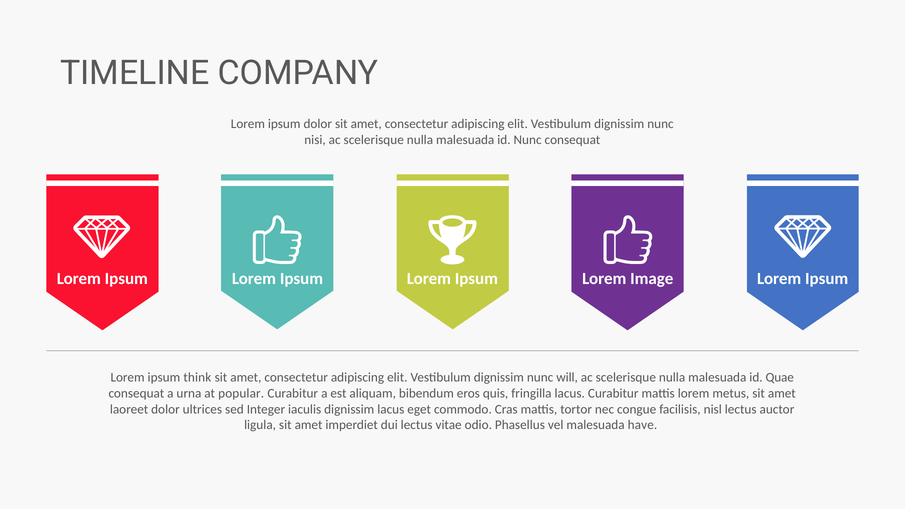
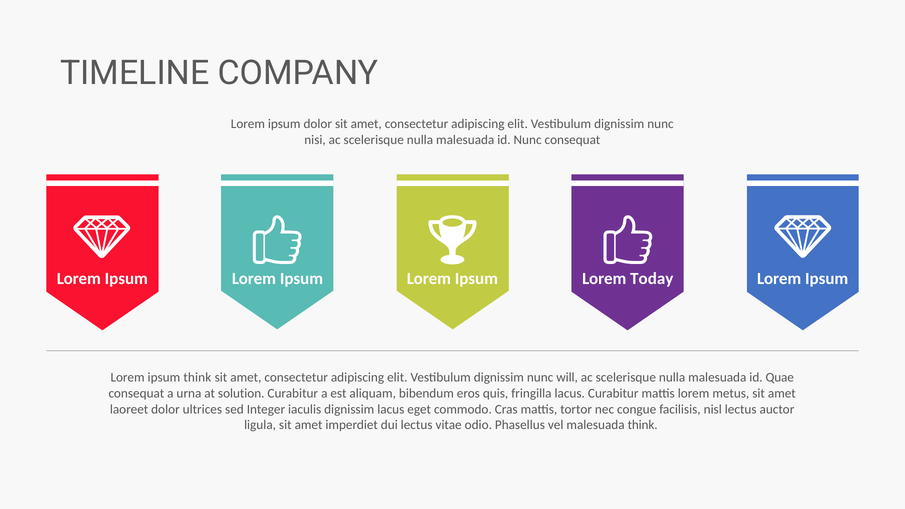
Image: Image -> Today
popular: popular -> solution
malesuada have: have -> think
